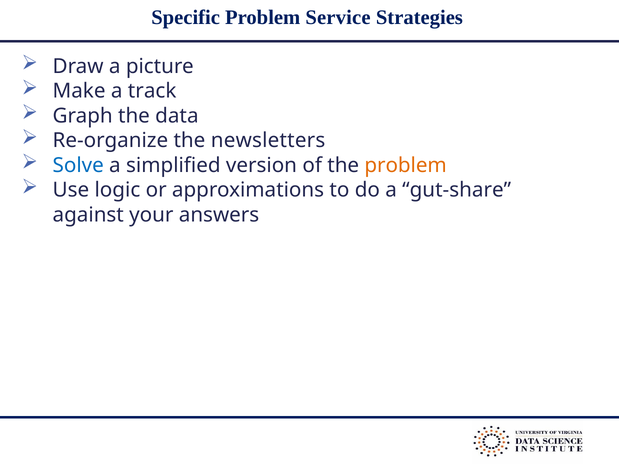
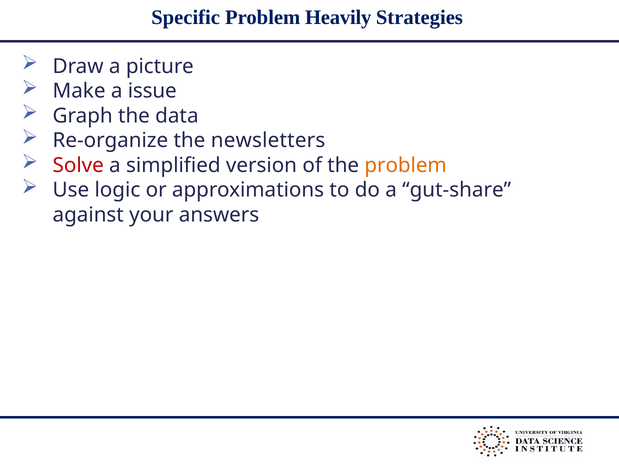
Service: Service -> Heavily
track: track -> issue
Solve colour: blue -> red
